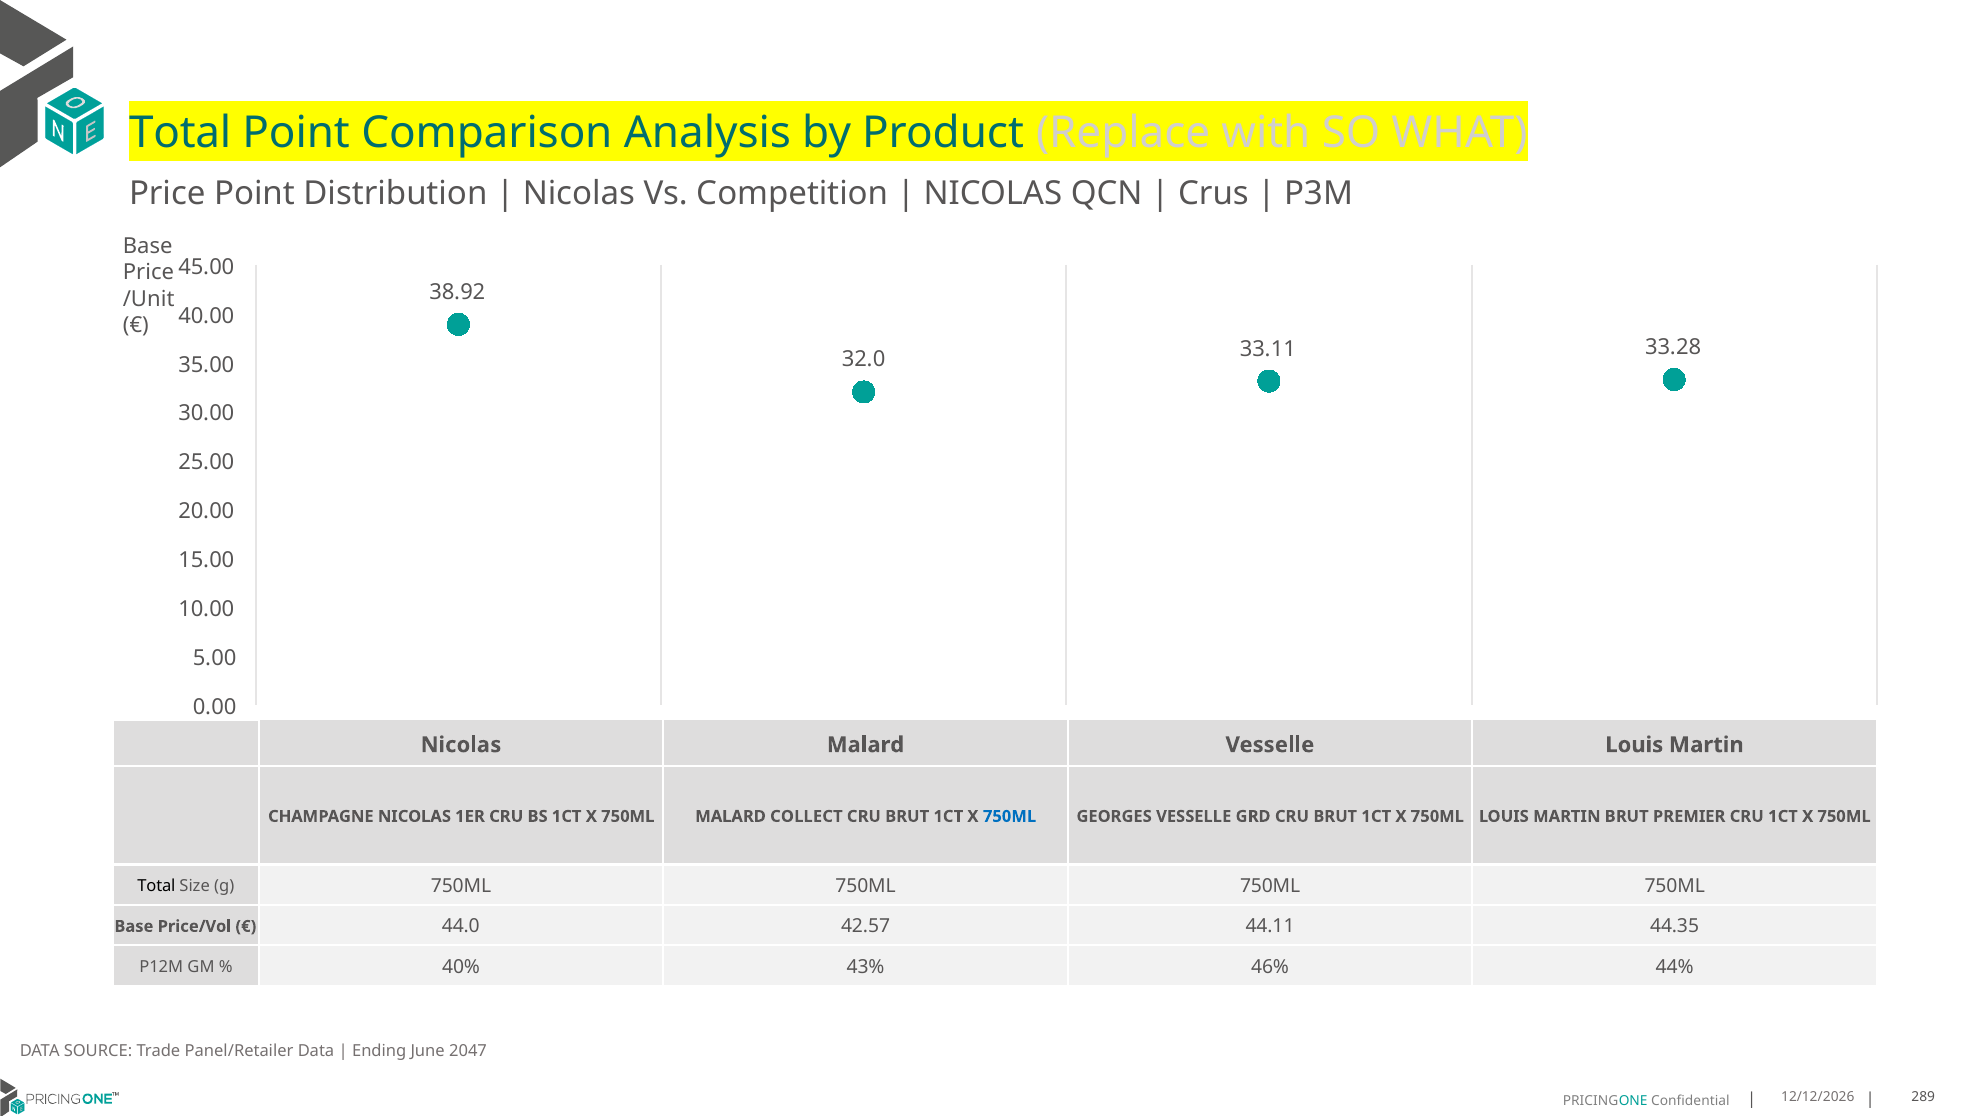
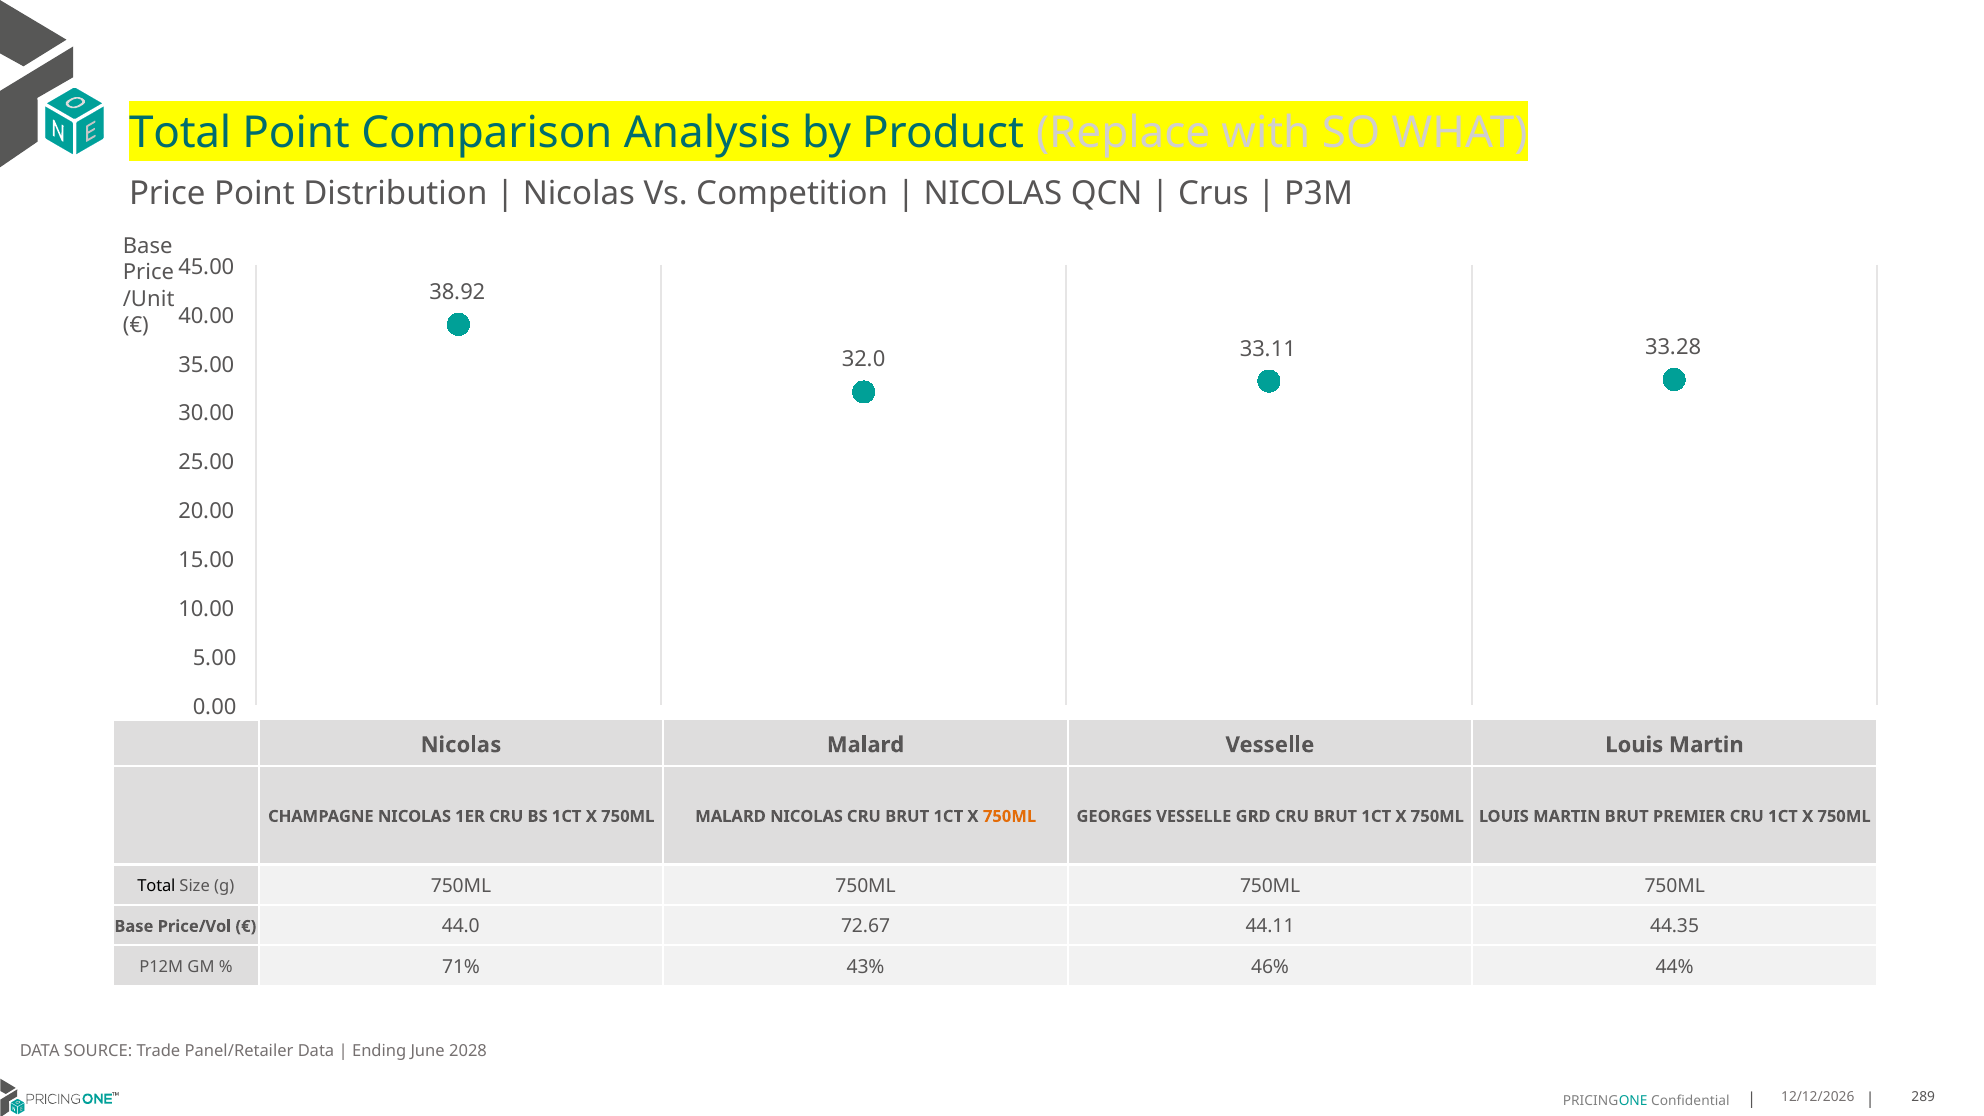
MALARD COLLECT: COLLECT -> NICOLAS
750ML at (1010, 816) colour: blue -> orange
42.57: 42.57 -> 72.67
40%: 40% -> 71%
2047: 2047 -> 2028
